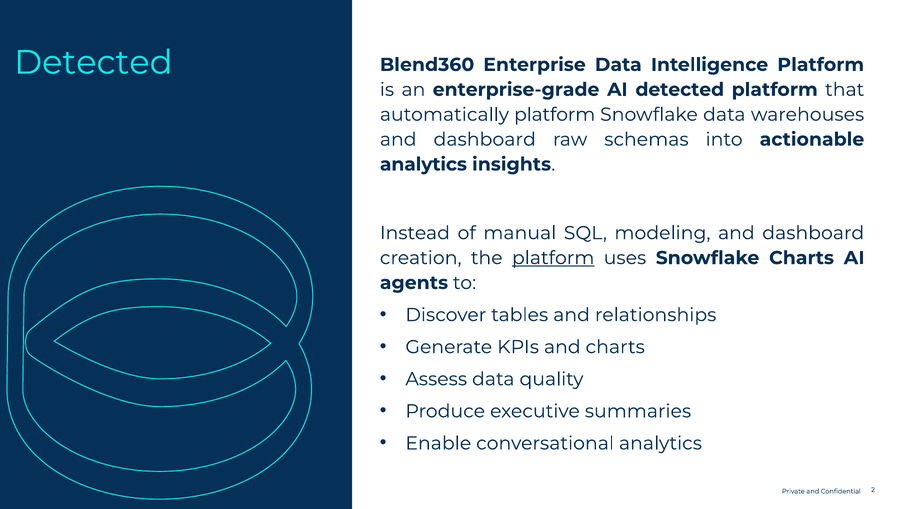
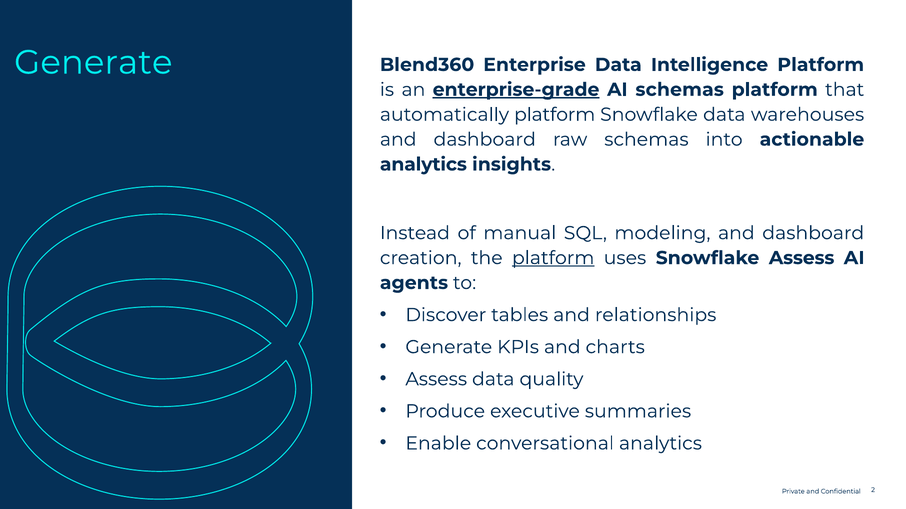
Detected at (93, 63): Detected -> Generate
enterprise-grade underline: none -> present
AI detected: detected -> schemas
Snowflake Charts: Charts -> Assess
